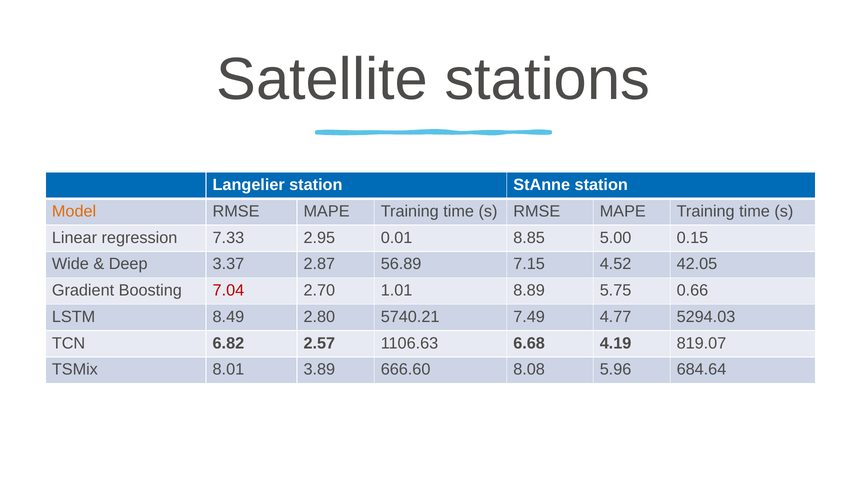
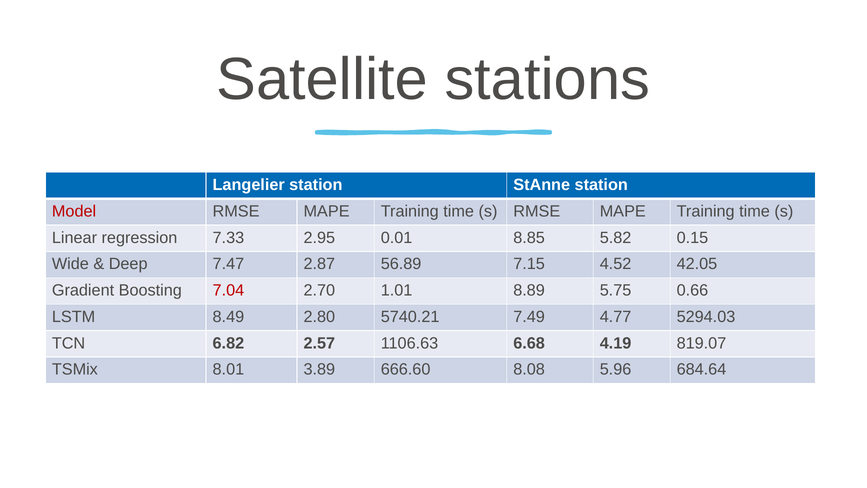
Model colour: orange -> red
5.00: 5.00 -> 5.82
3.37: 3.37 -> 7.47
